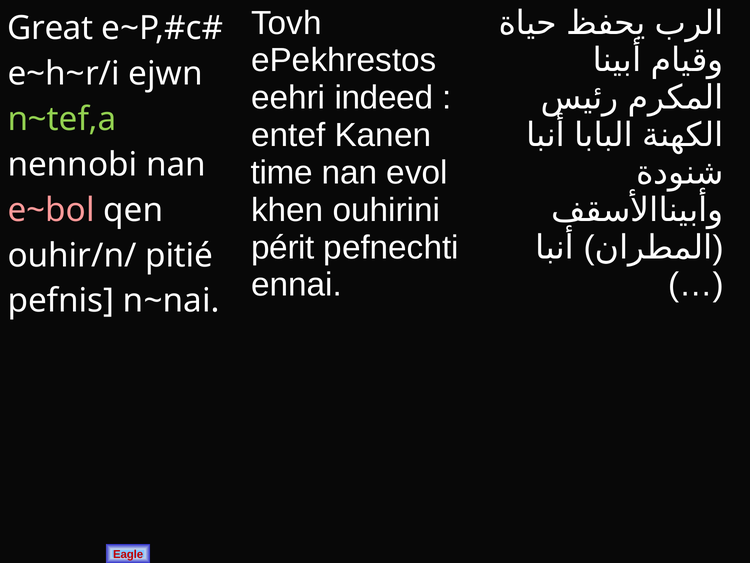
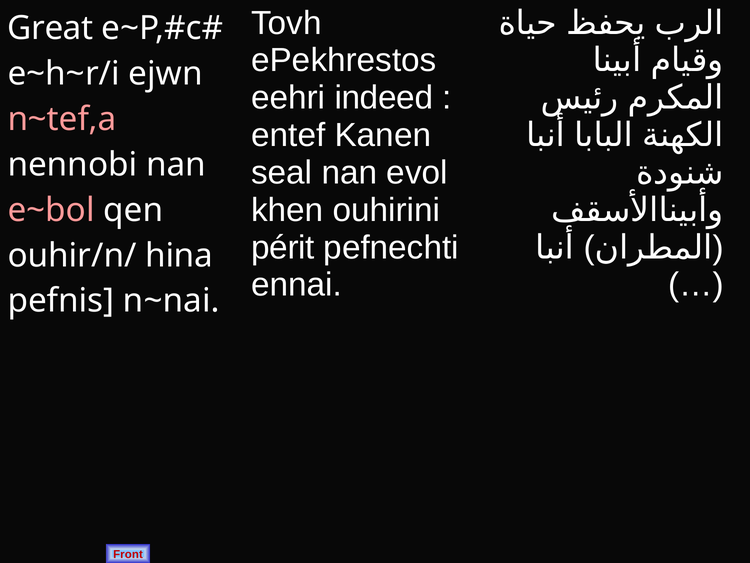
n~tef,a colour: light green -> pink
time: time -> seal
pitié: pitié -> hina
Eagle: Eagle -> Front
